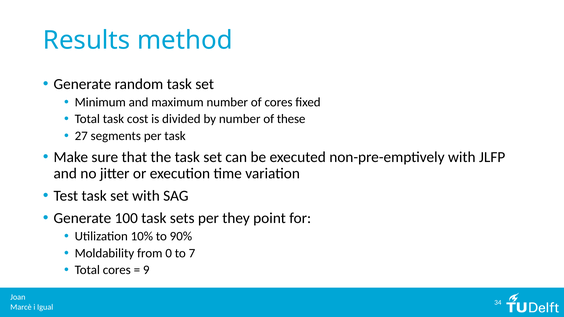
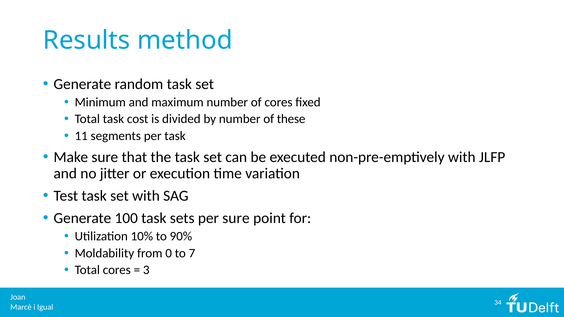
27: 27 -> 11
per they: they -> sure
9: 9 -> 3
